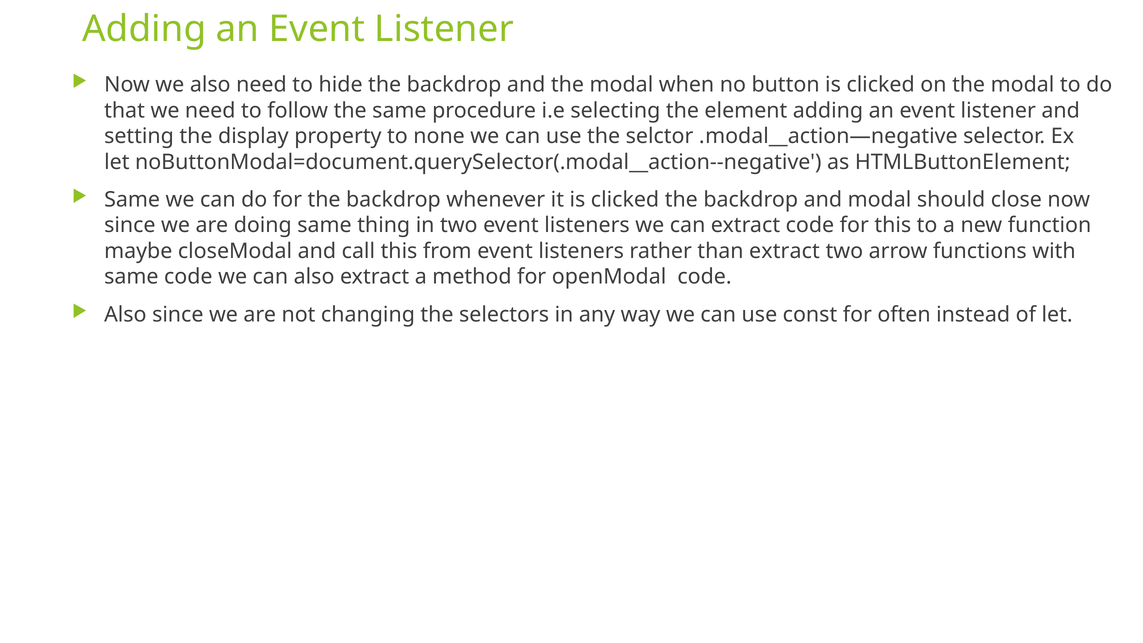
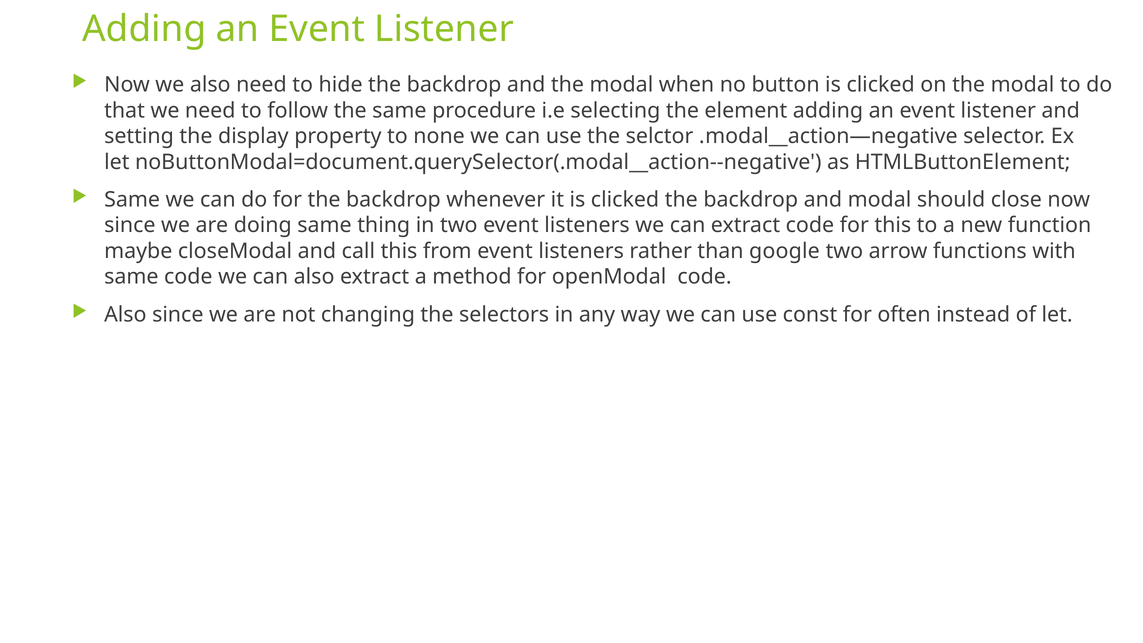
than extract: extract -> google
